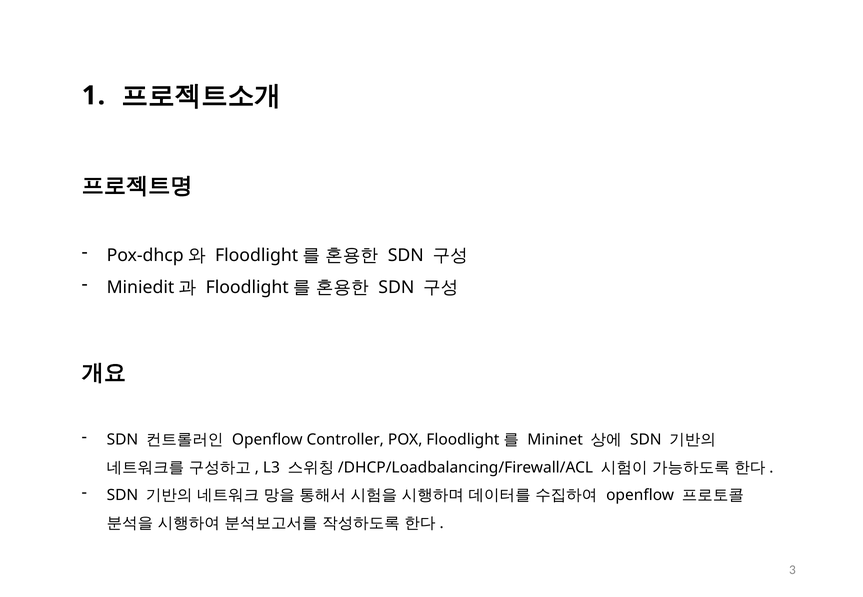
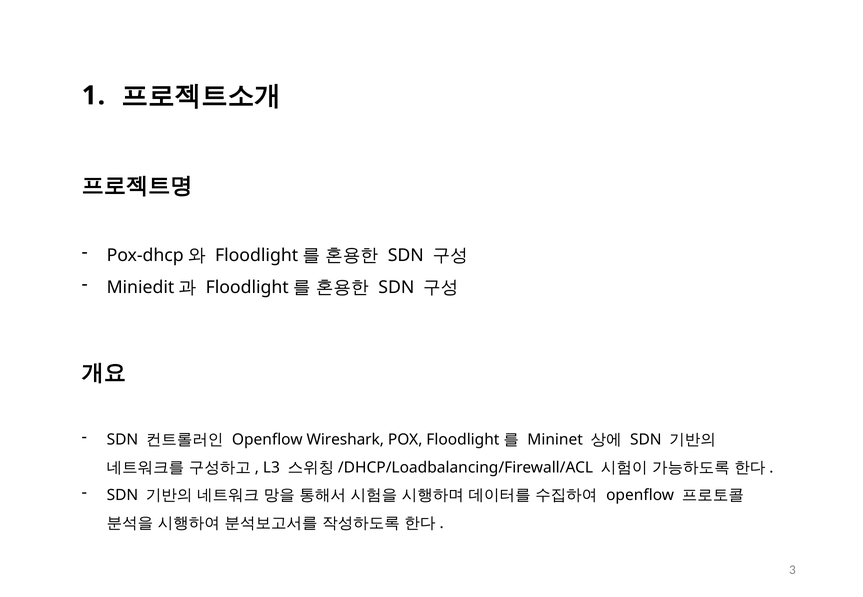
Controller: Controller -> Wireshark
